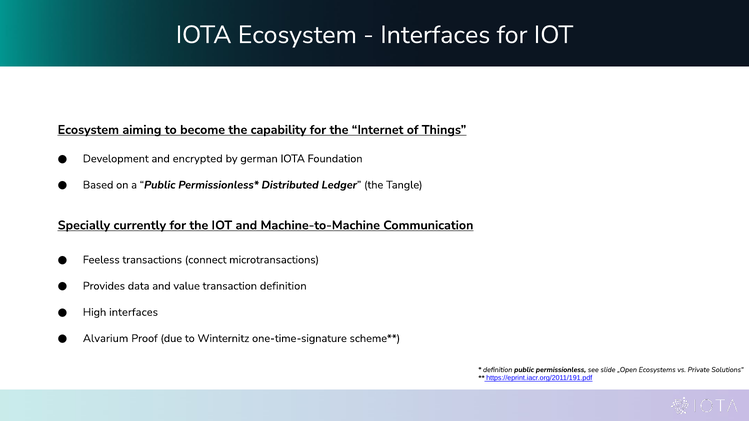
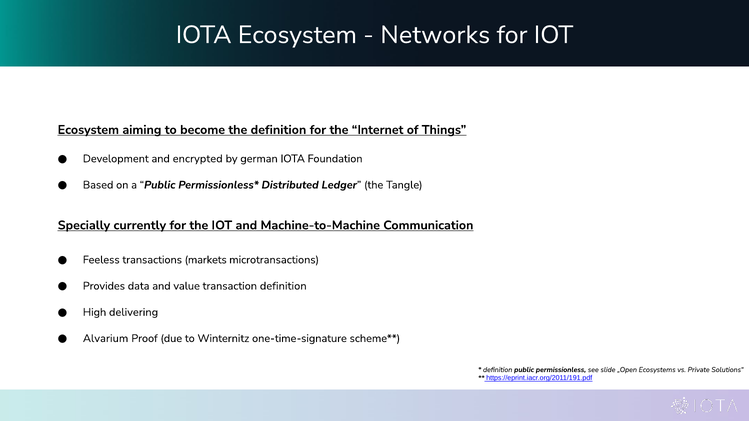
Interfaces at (435, 35): Interfaces -> Networks
the capability: capability -> definition
connect: connect -> markets
High interfaces: interfaces -> delivering
